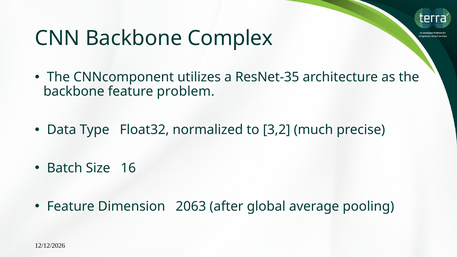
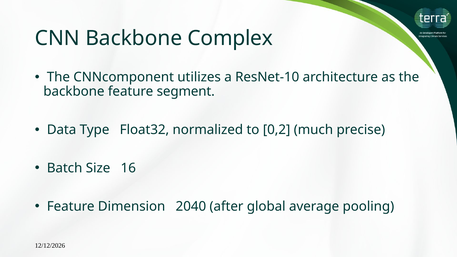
ResNet-35: ResNet-35 -> ResNet-10
problem: problem -> segment
3,2: 3,2 -> 0,2
2063: 2063 -> 2040
